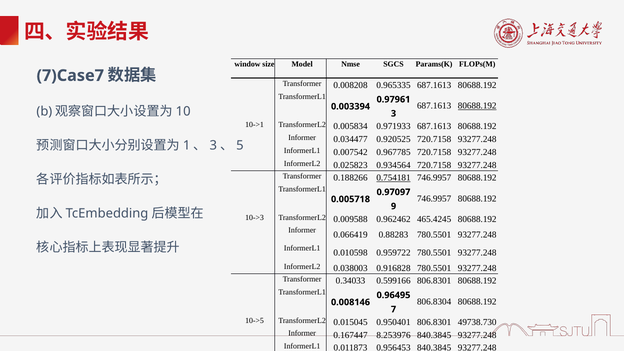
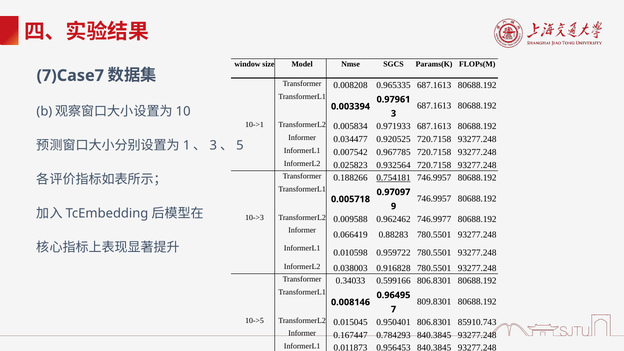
80688.192 at (477, 106) underline: present -> none
0.934564: 0.934564 -> 0.932564
465.4245: 465.4245 -> 746.9977
806.8304: 806.8304 -> 809.8301
49738.730: 49738.730 -> 85910.743
8.253976: 8.253976 -> 0.784293
